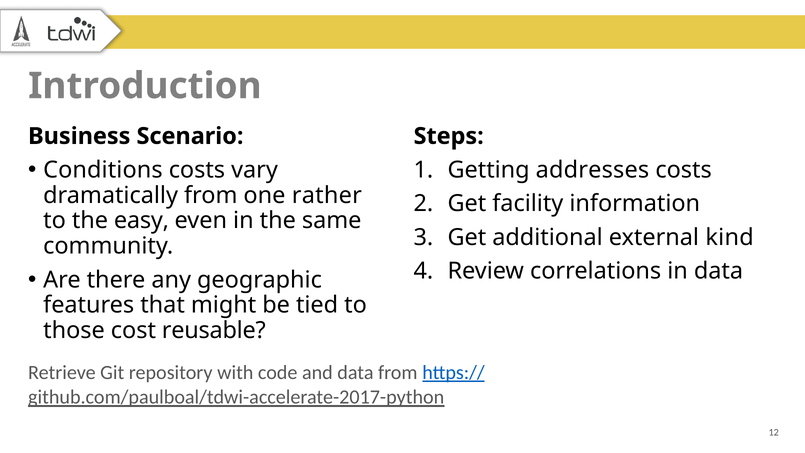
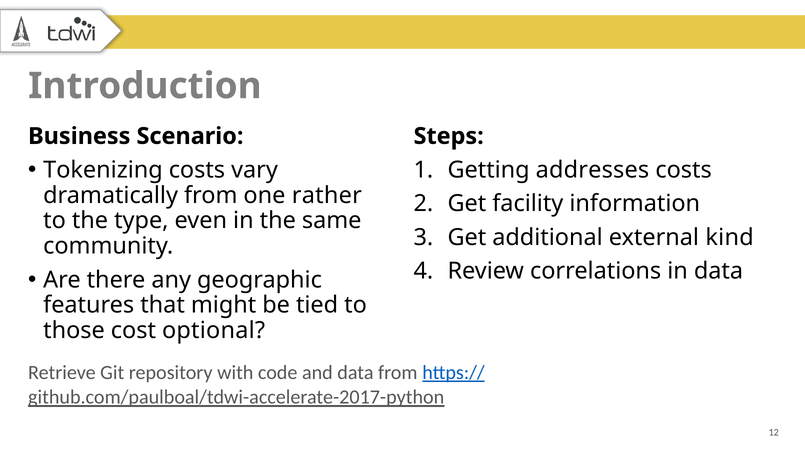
Conditions: Conditions -> Tokenizing
easy: easy -> type
reusable: reusable -> optional
